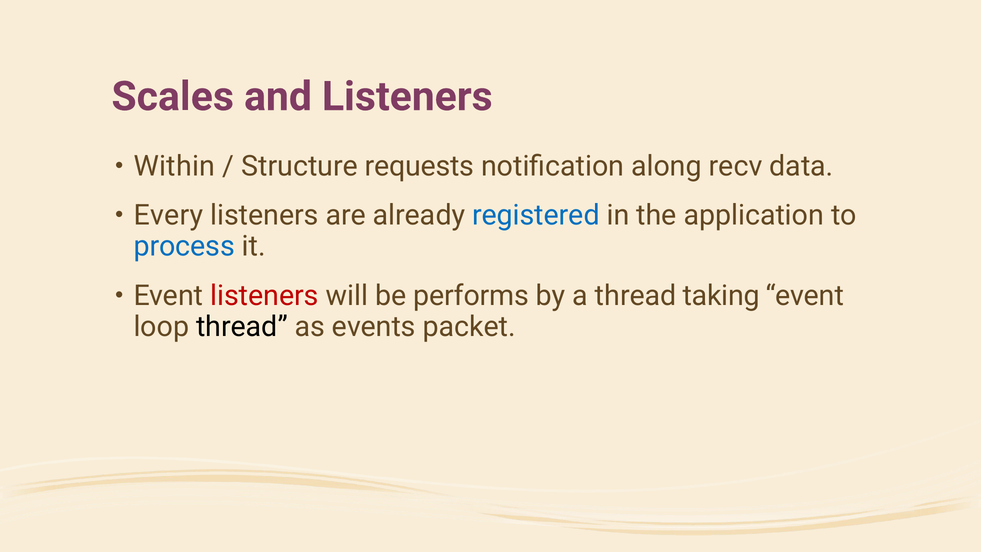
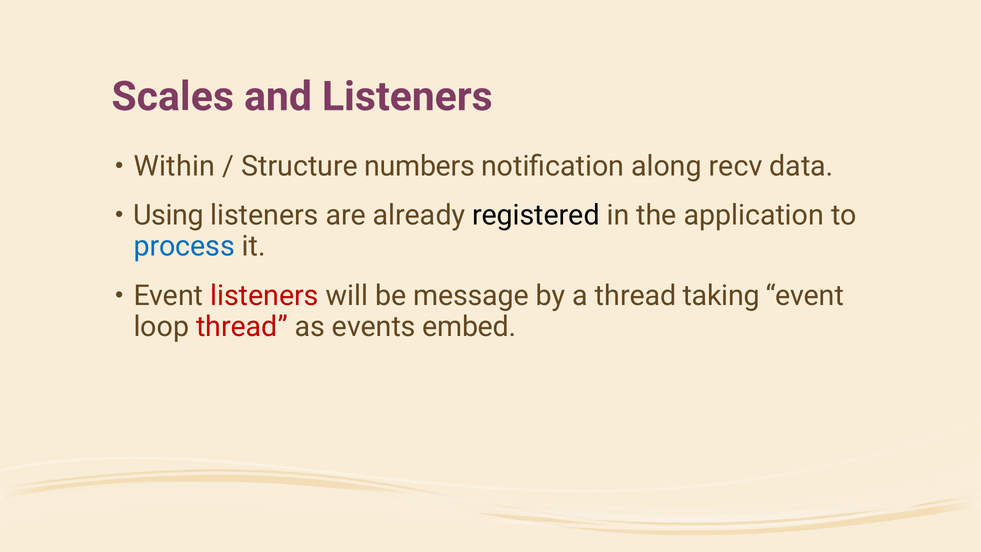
requests: requests -> numbers
Every: Every -> Using
registered colour: blue -> black
performs: performs -> message
thread at (242, 327) colour: black -> red
packet: packet -> embed
